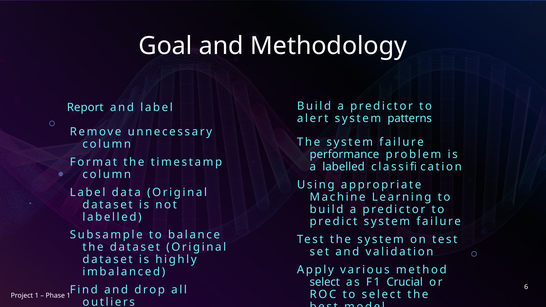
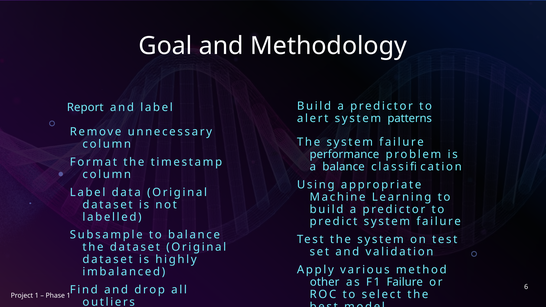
a labelled: labelled -> balance
select at (325, 282): select -> other
F1 Crucial: Crucial -> Failure
